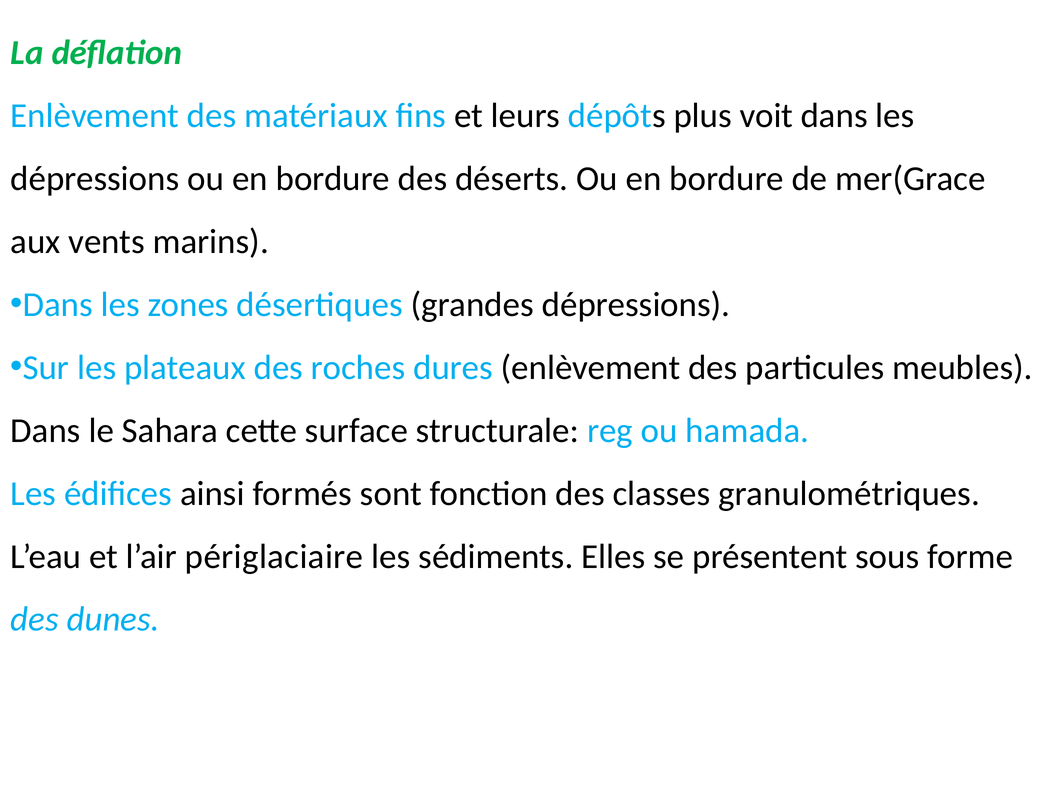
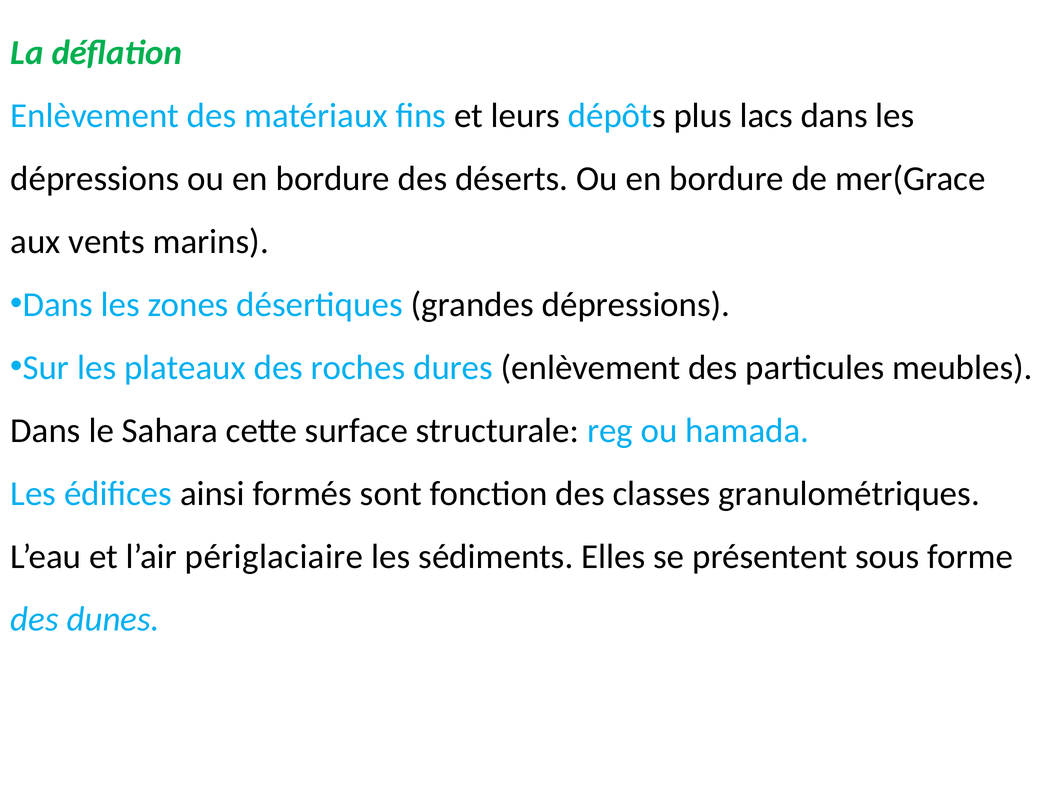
voit: voit -> lacs
